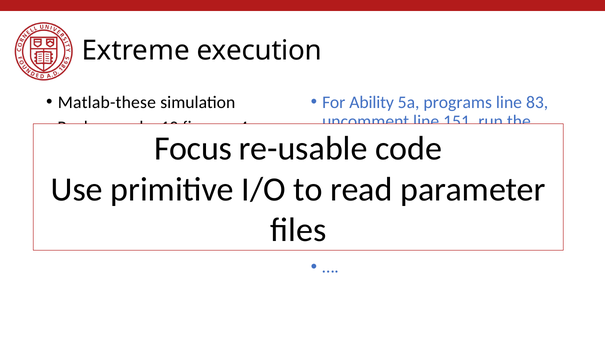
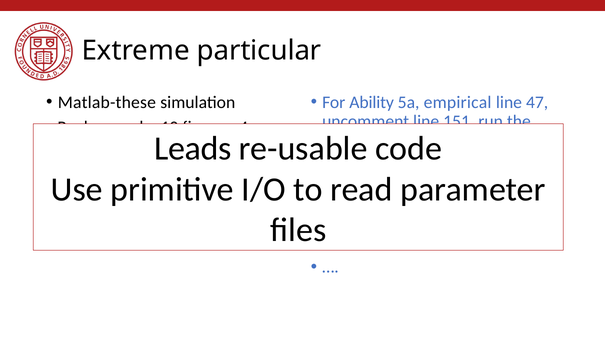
execution: execution -> particular
programs: programs -> empirical
83: 83 -> 47
Focus: Focus -> Leads
